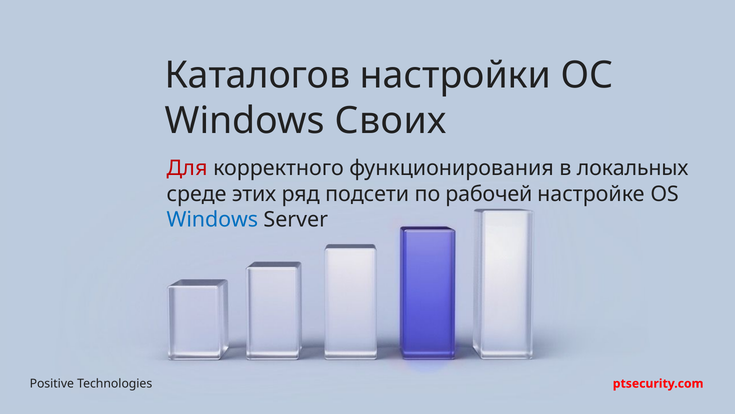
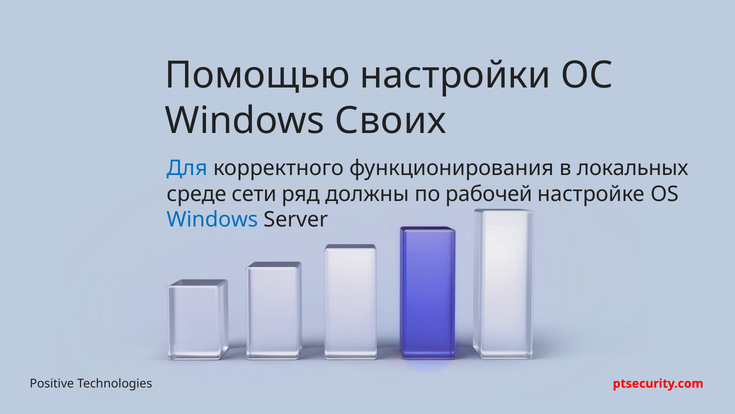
Каталогов: Каталогов -> Помощью
Для colour: red -> blue
этих: этих -> сети
подсети: подсети -> должны
